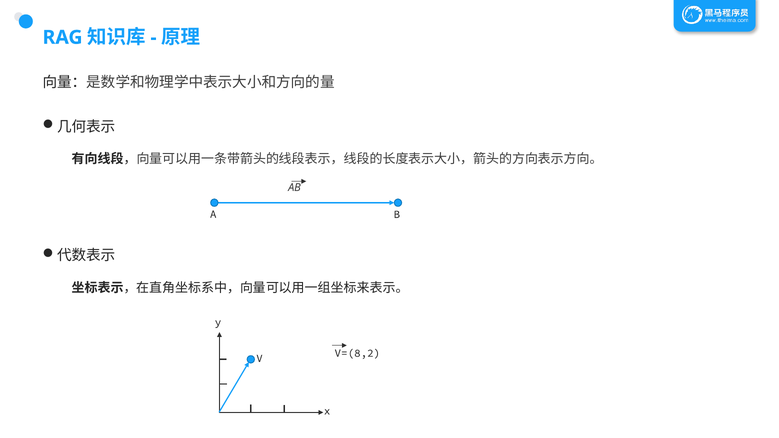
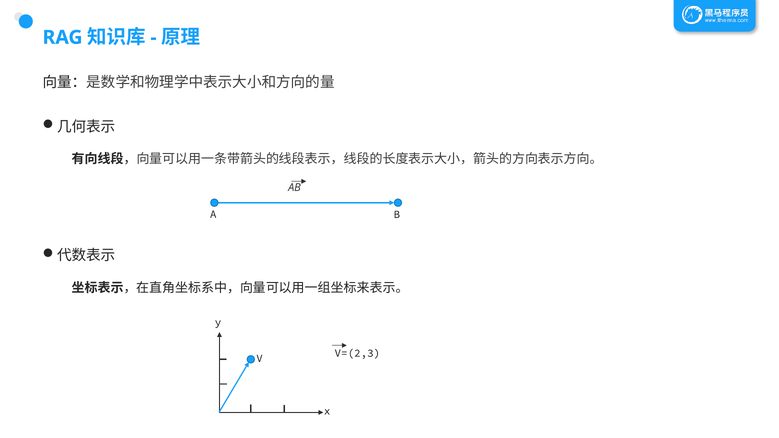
V=(8,2: V=(8,2 -> V=(2,3
